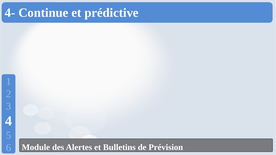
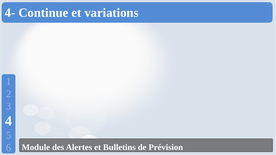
prédictive: prédictive -> variations
